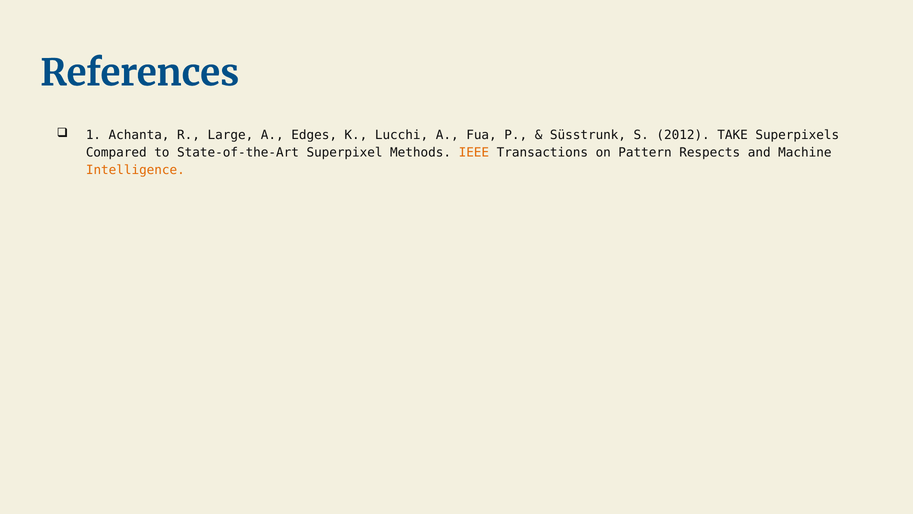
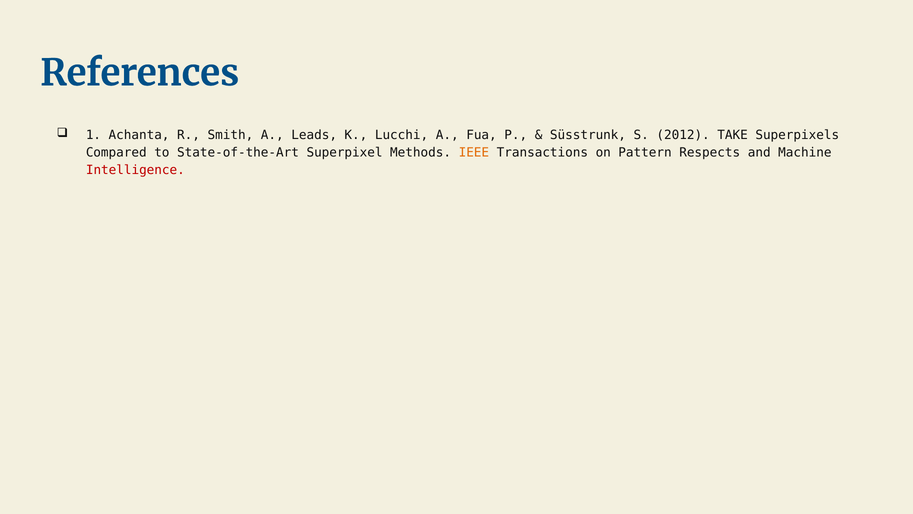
Large: Large -> Smith
Edges: Edges -> Leads
Intelligence colour: orange -> red
